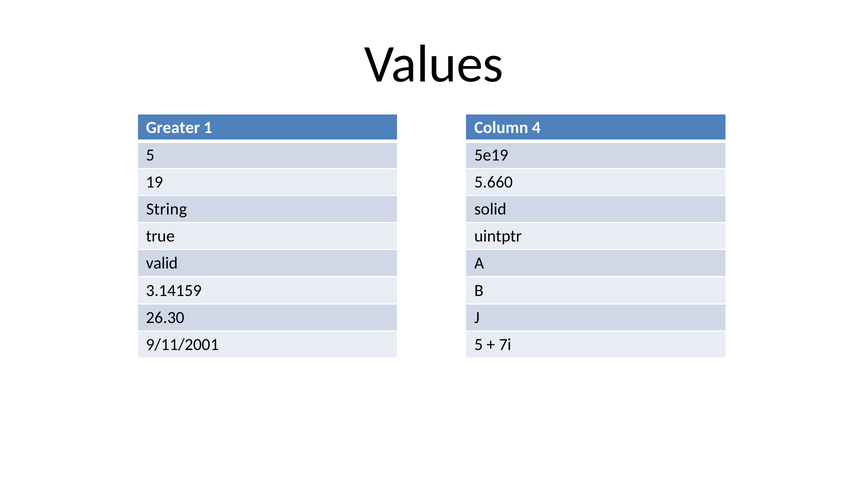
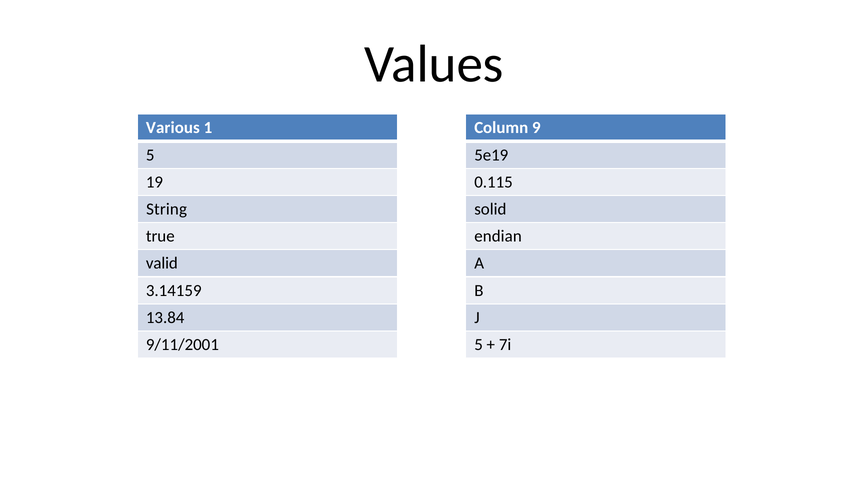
Greater: Greater -> Various
4: 4 -> 9
5.660: 5.660 -> 0.115
uintptr: uintptr -> endian
26.30: 26.30 -> 13.84
